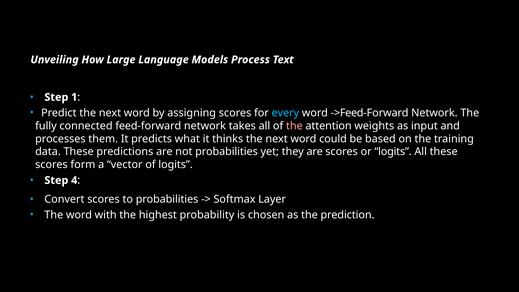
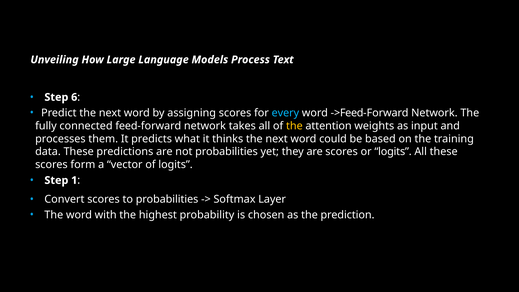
1: 1 -> 6
the at (294, 126) colour: pink -> yellow
4: 4 -> 1
